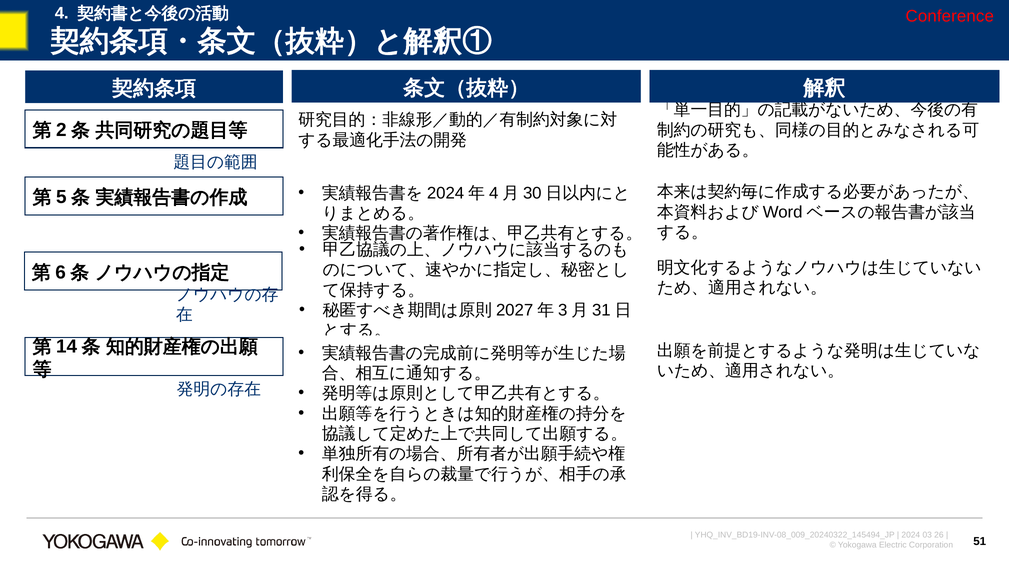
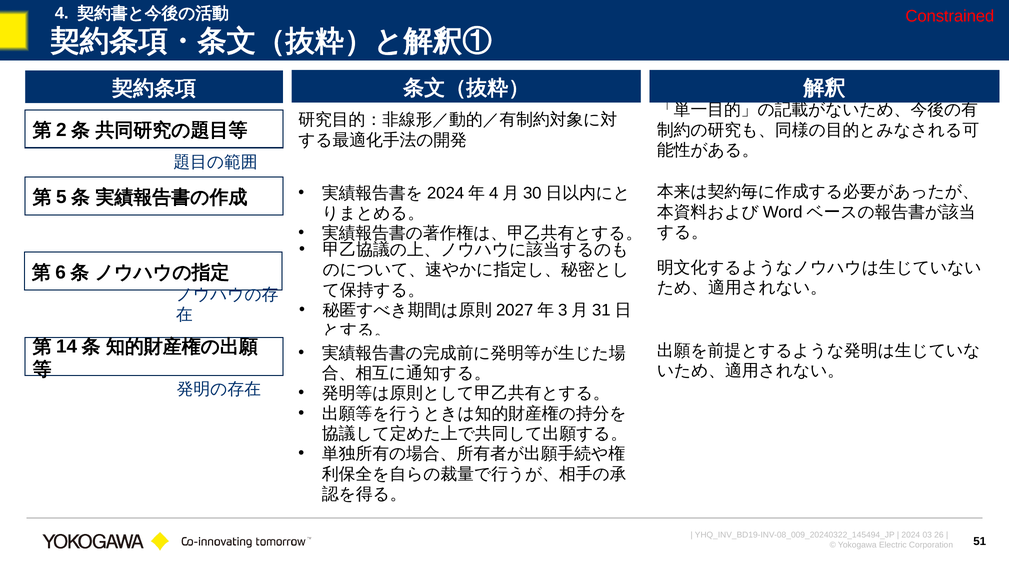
Conference: Conference -> Constrained
